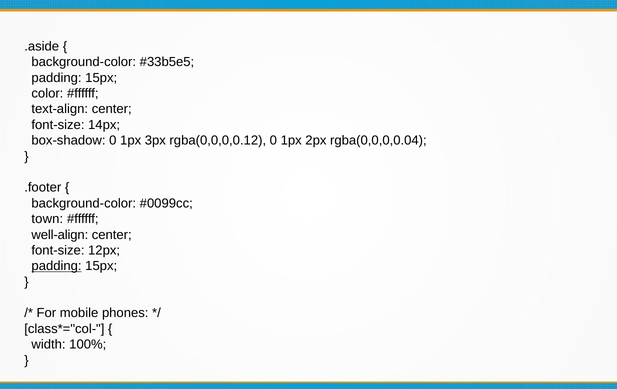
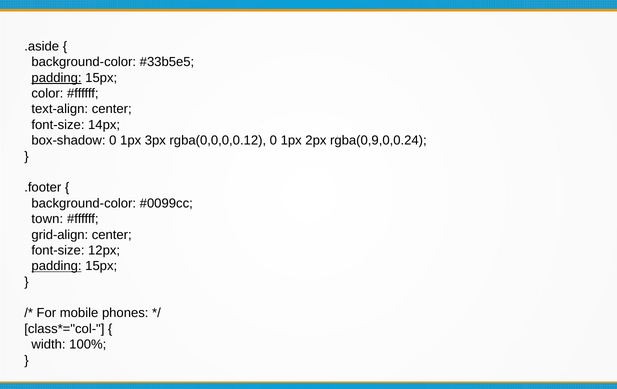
padding at (57, 78) underline: none -> present
rgba(0,0,0,0.04: rgba(0,0,0,0.04 -> rgba(0,9,0,0.24
well-align: well-align -> grid-align
